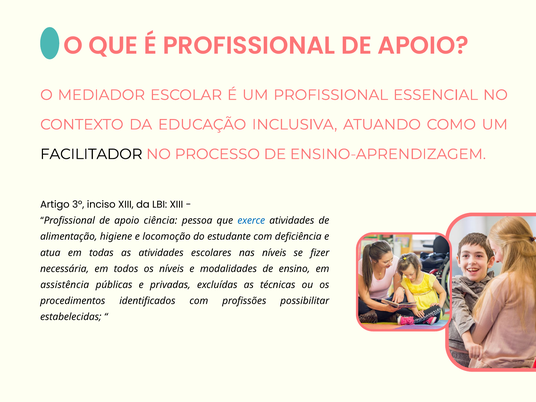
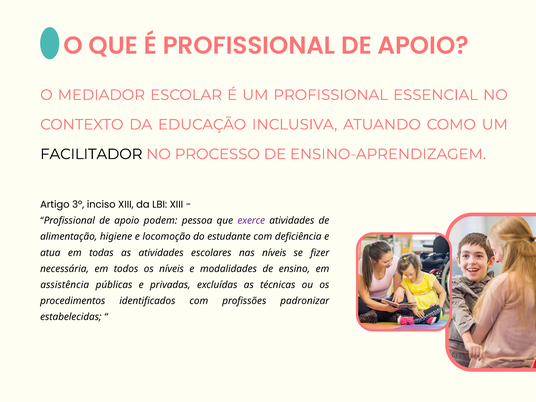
ciência: ciência -> podem
exerce colour: blue -> purple
possibilitar: possibilitar -> padronizar
